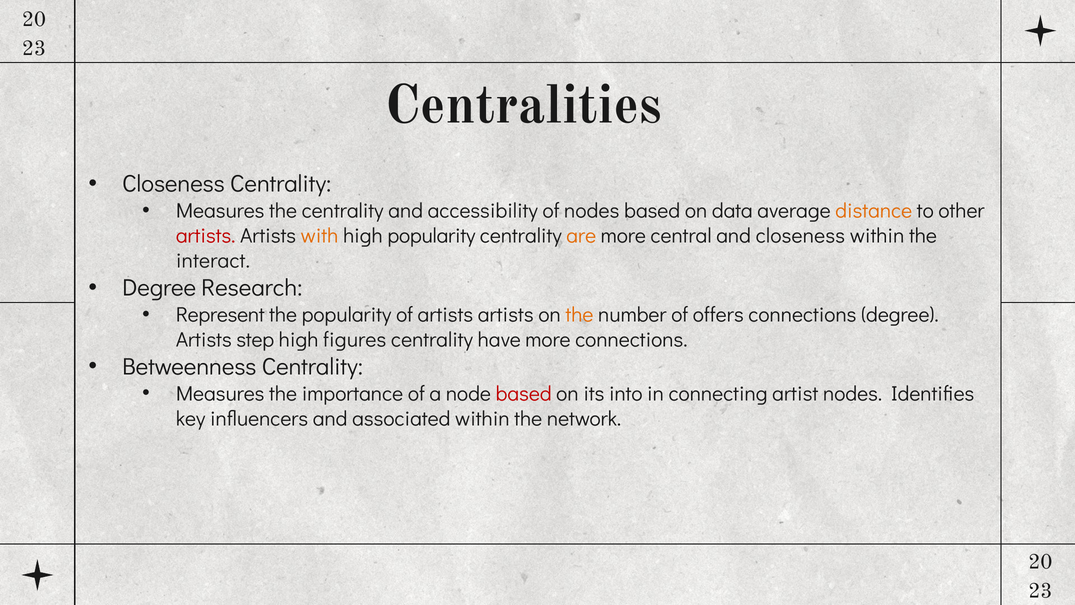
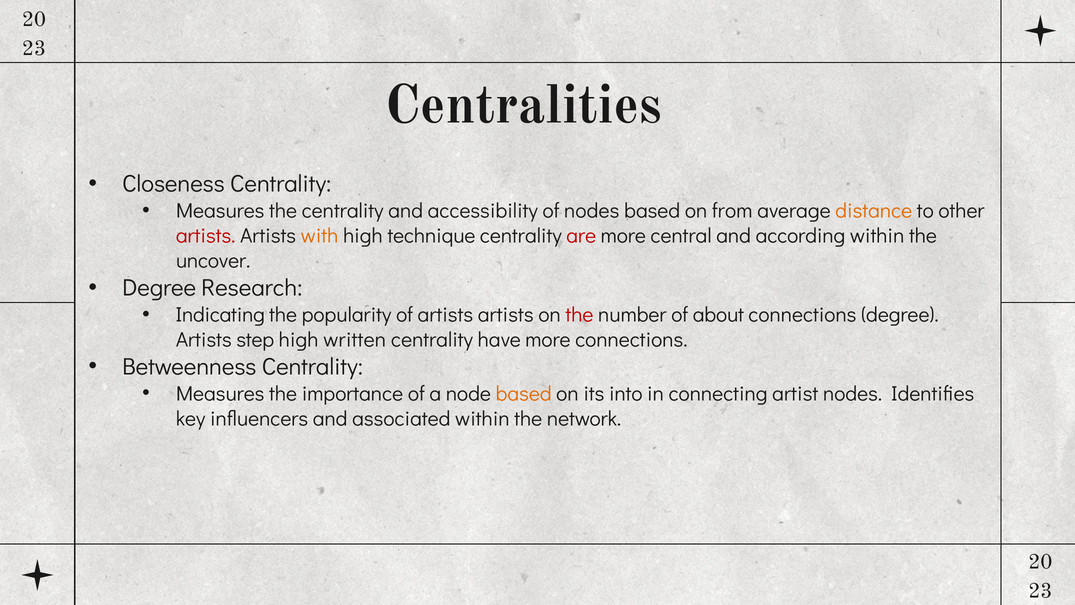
data: data -> from
high popularity: popularity -> technique
are colour: orange -> red
and closeness: closeness -> according
interact: interact -> uncover
Represent: Represent -> Indicating
the at (579, 315) colour: orange -> red
offers: offers -> about
figures: figures -> written
based at (524, 393) colour: red -> orange
